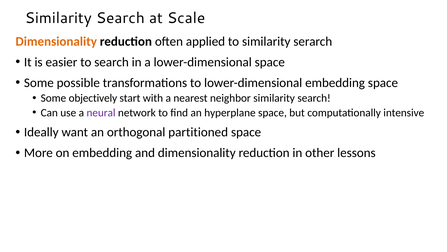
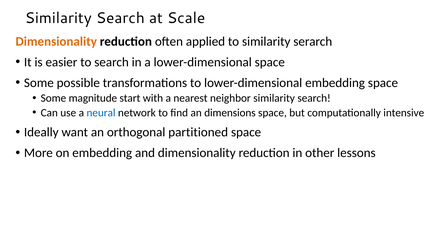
objectively: objectively -> magnitude
neural colour: purple -> blue
hyperplane: hyperplane -> dimensions
